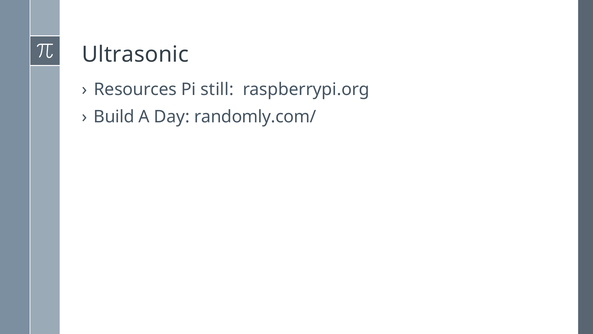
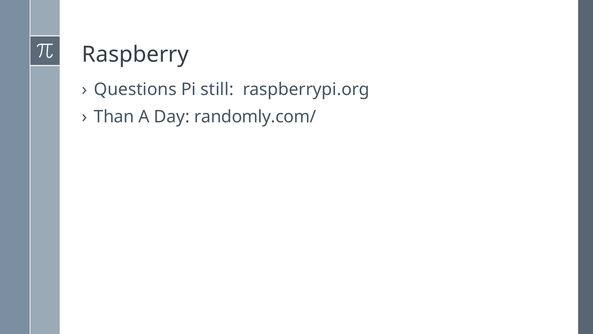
Ultrasonic: Ultrasonic -> Raspberry
Resources: Resources -> Questions
Build: Build -> Than
